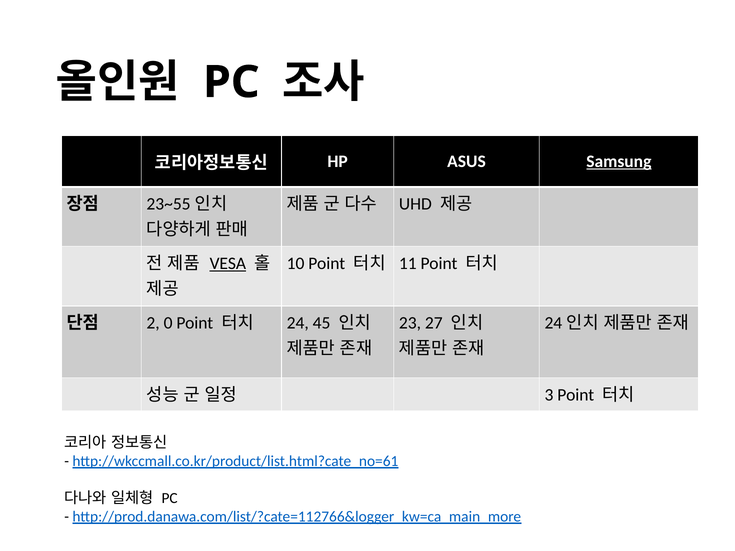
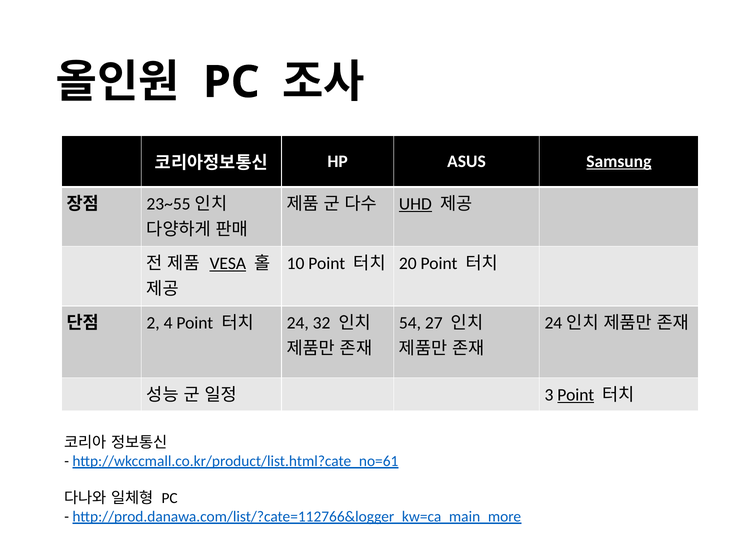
UHD underline: none -> present
11: 11 -> 20
23: 23 -> 54
0: 0 -> 4
45: 45 -> 32
Point at (576, 395) underline: none -> present
